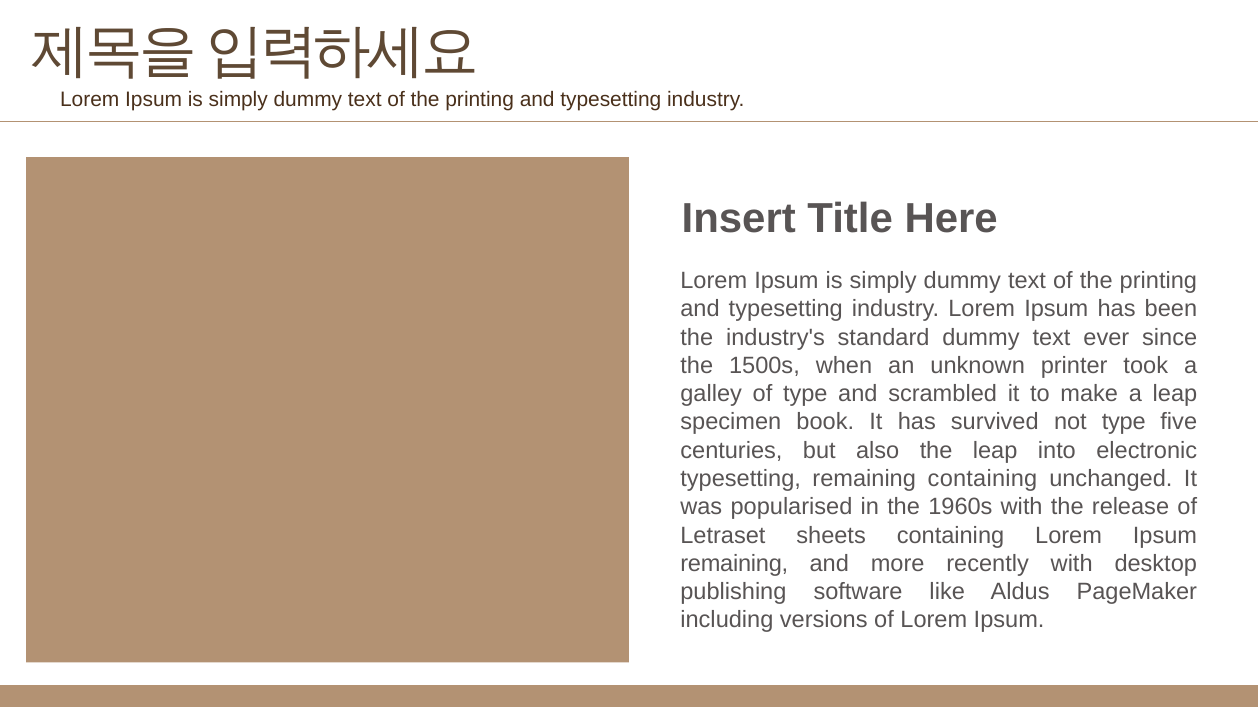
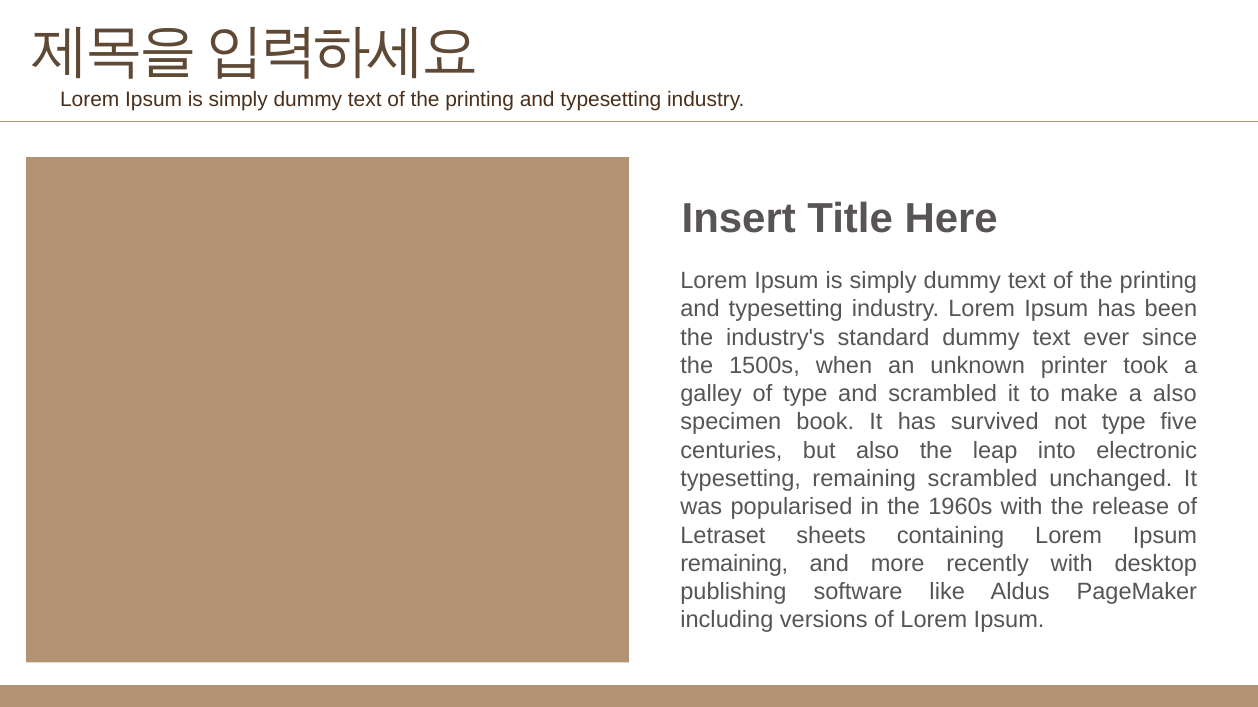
a leap: leap -> also
remaining containing: containing -> scrambled
